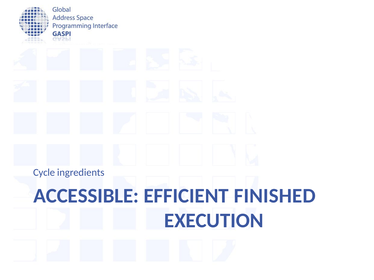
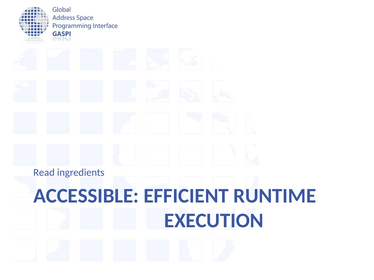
Cycle: Cycle -> Read
FINISHED: FINISHED -> RUNTIME
